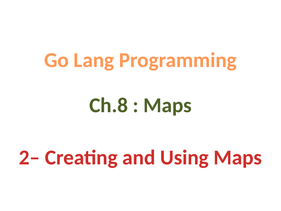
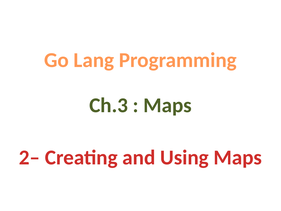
Ch.8: Ch.8 -> Ch.3
